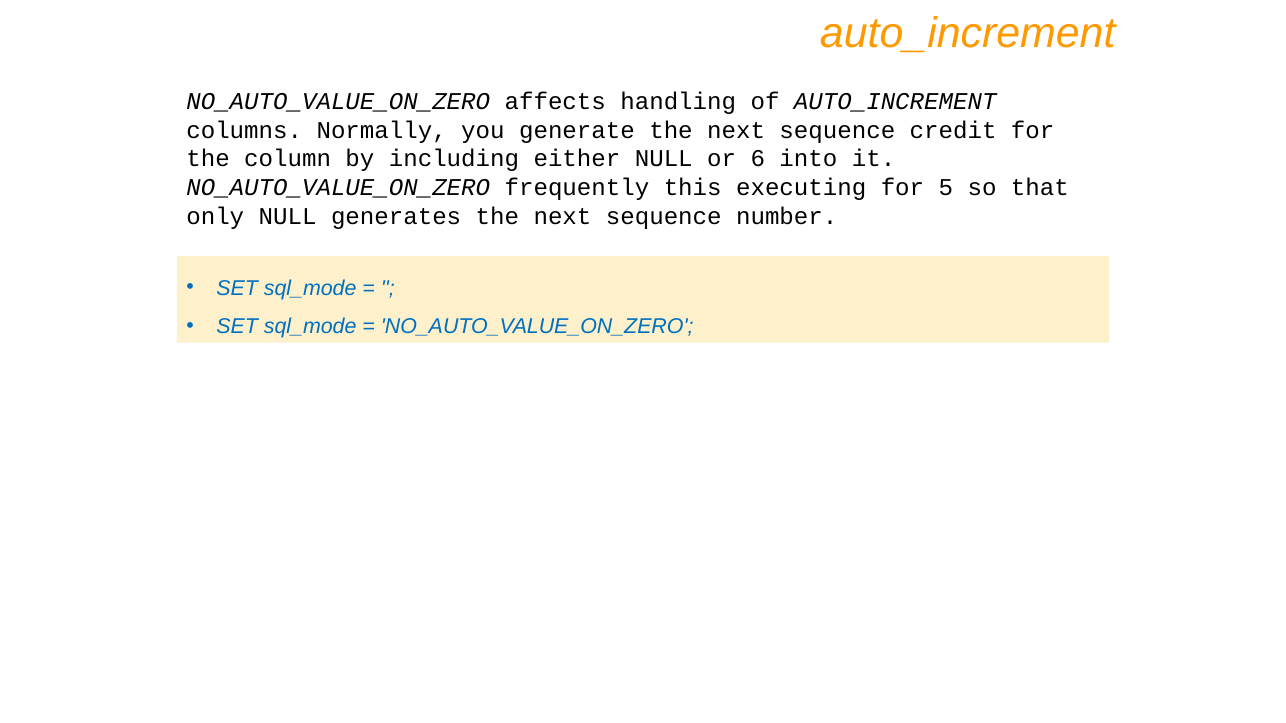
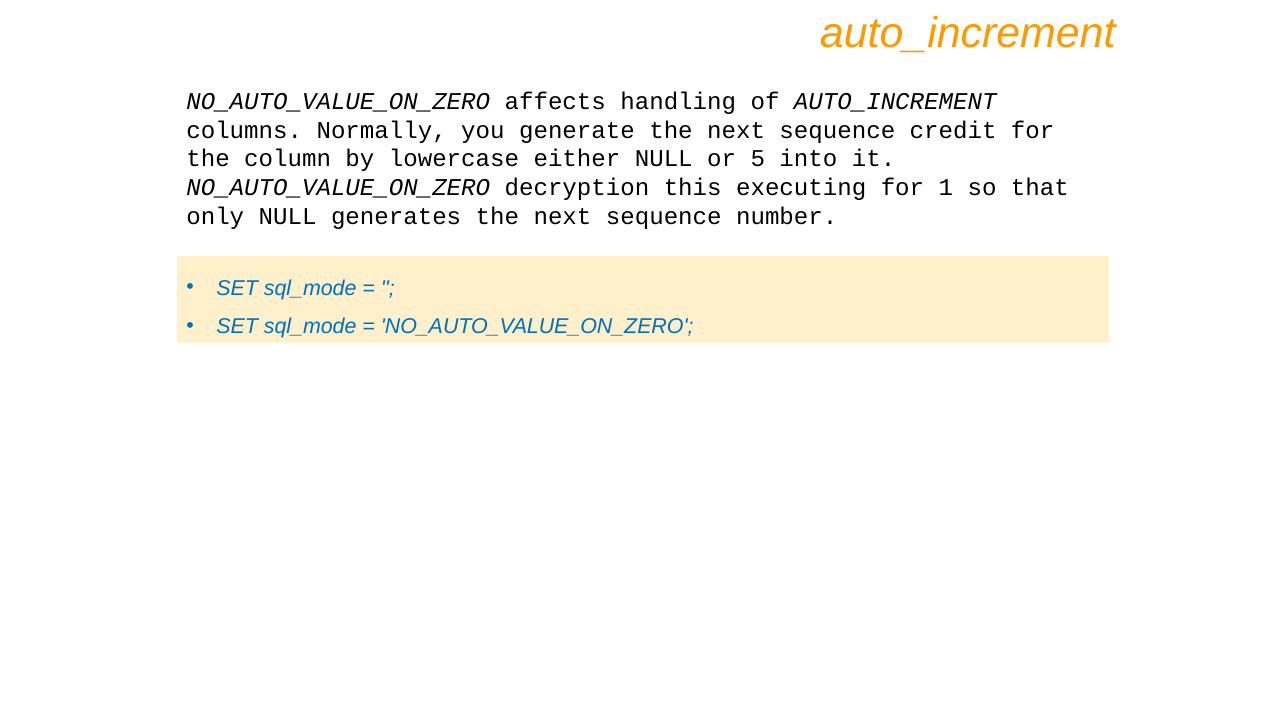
including: including -> lowercase
6: 6 -> 5
frequently: frequently -> decryption
5: 5 -> 1
